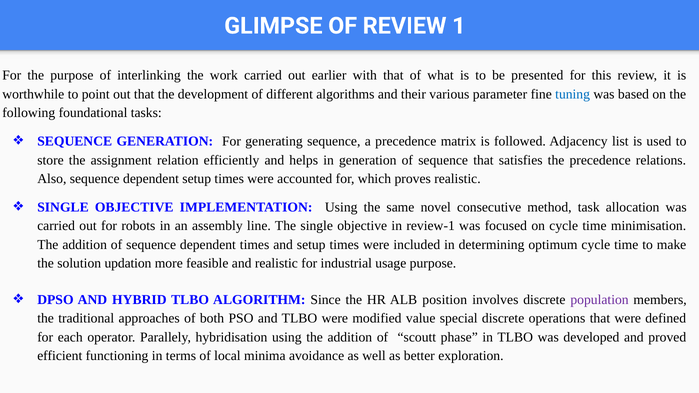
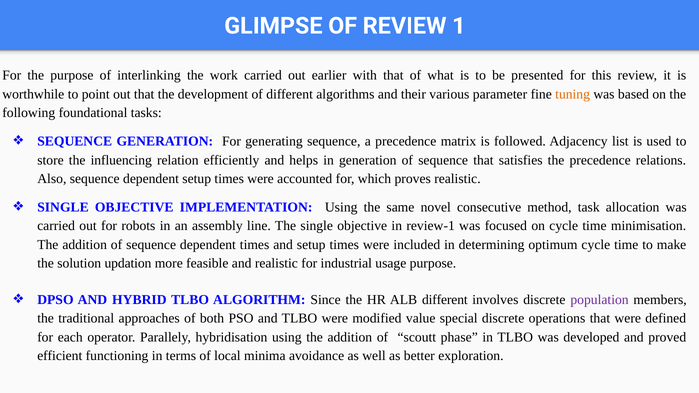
tuning colour: blue -> orange
assignment: assignment -> influencing
ALB position: position -> different
